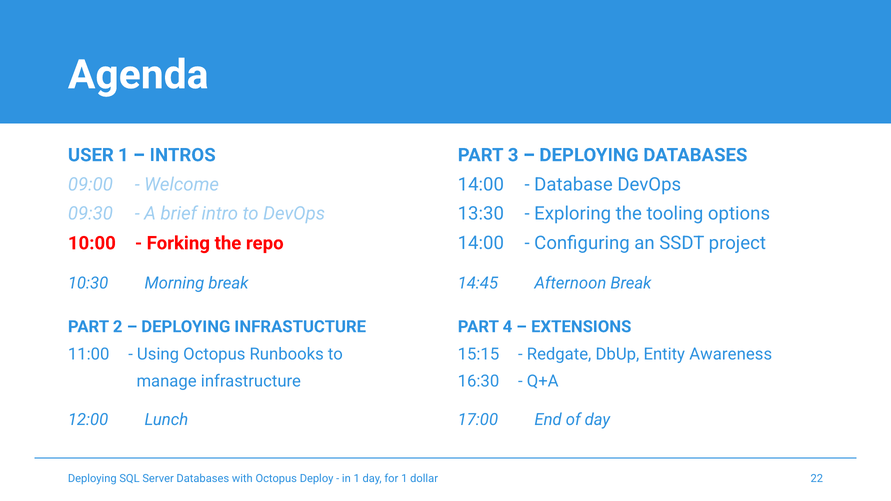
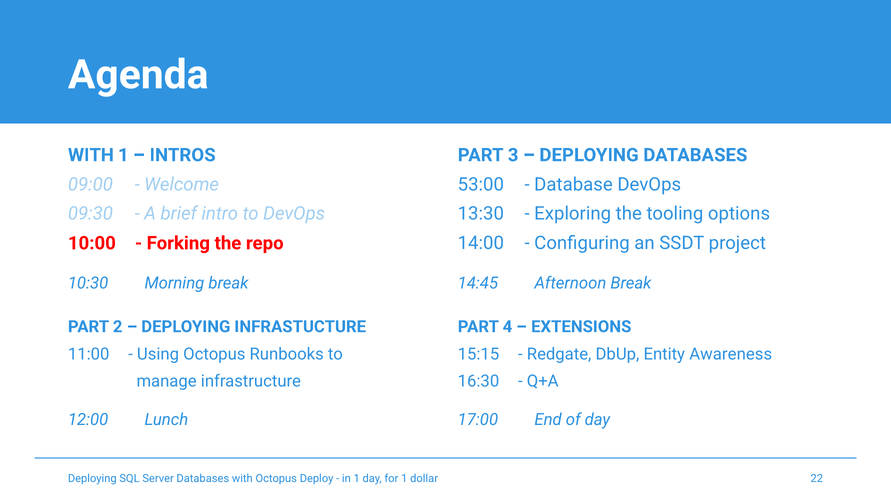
USER at (91, 155): USER -> WITH
14:00 at (481, 185): 14:00 -> 53:00
